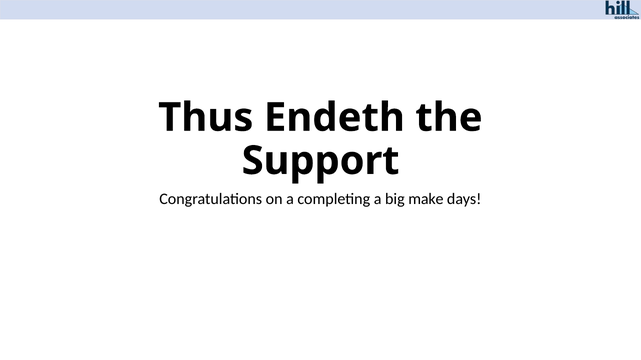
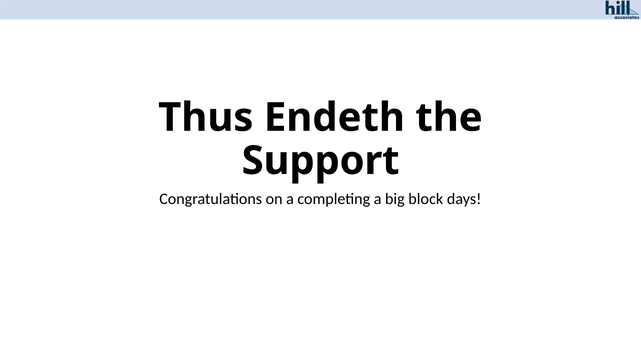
make: make -> block
